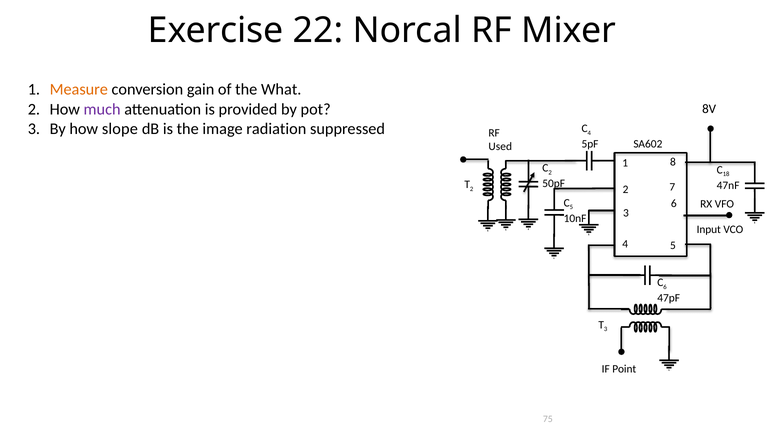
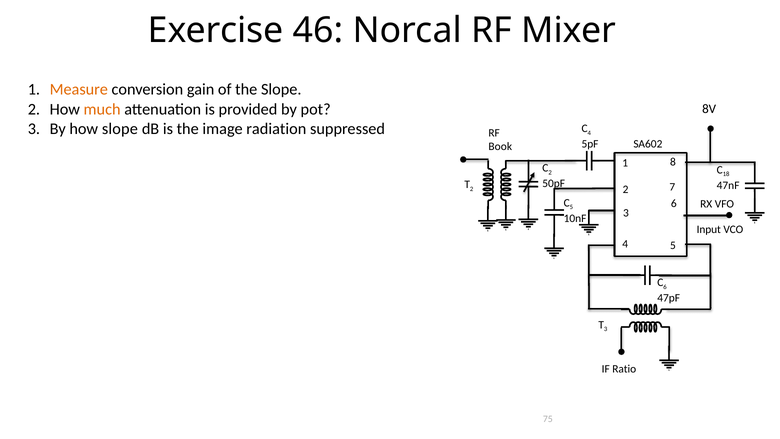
22: 22 -> 46
the What: What -> Slope
much colour: purple -> orange
Used: Used -> Book
Point: Point -> Ratio
